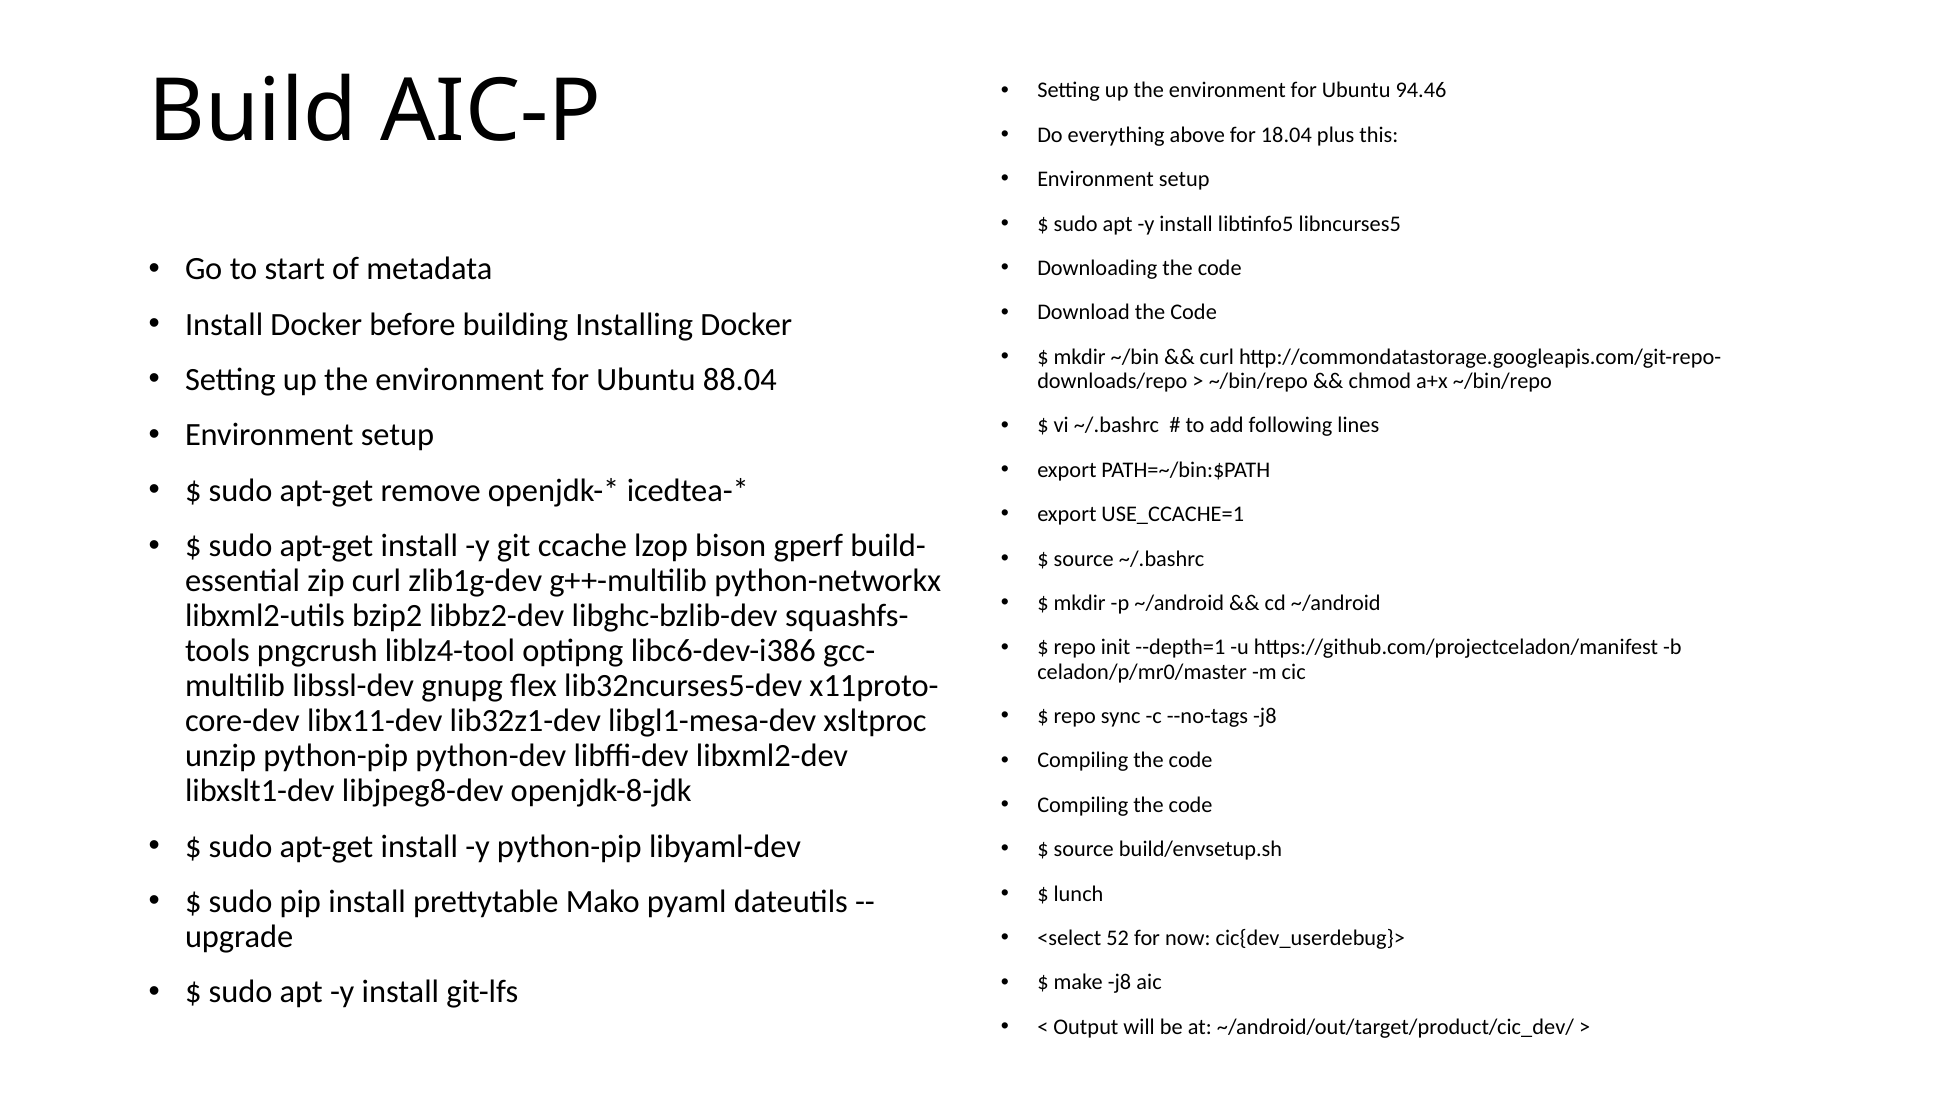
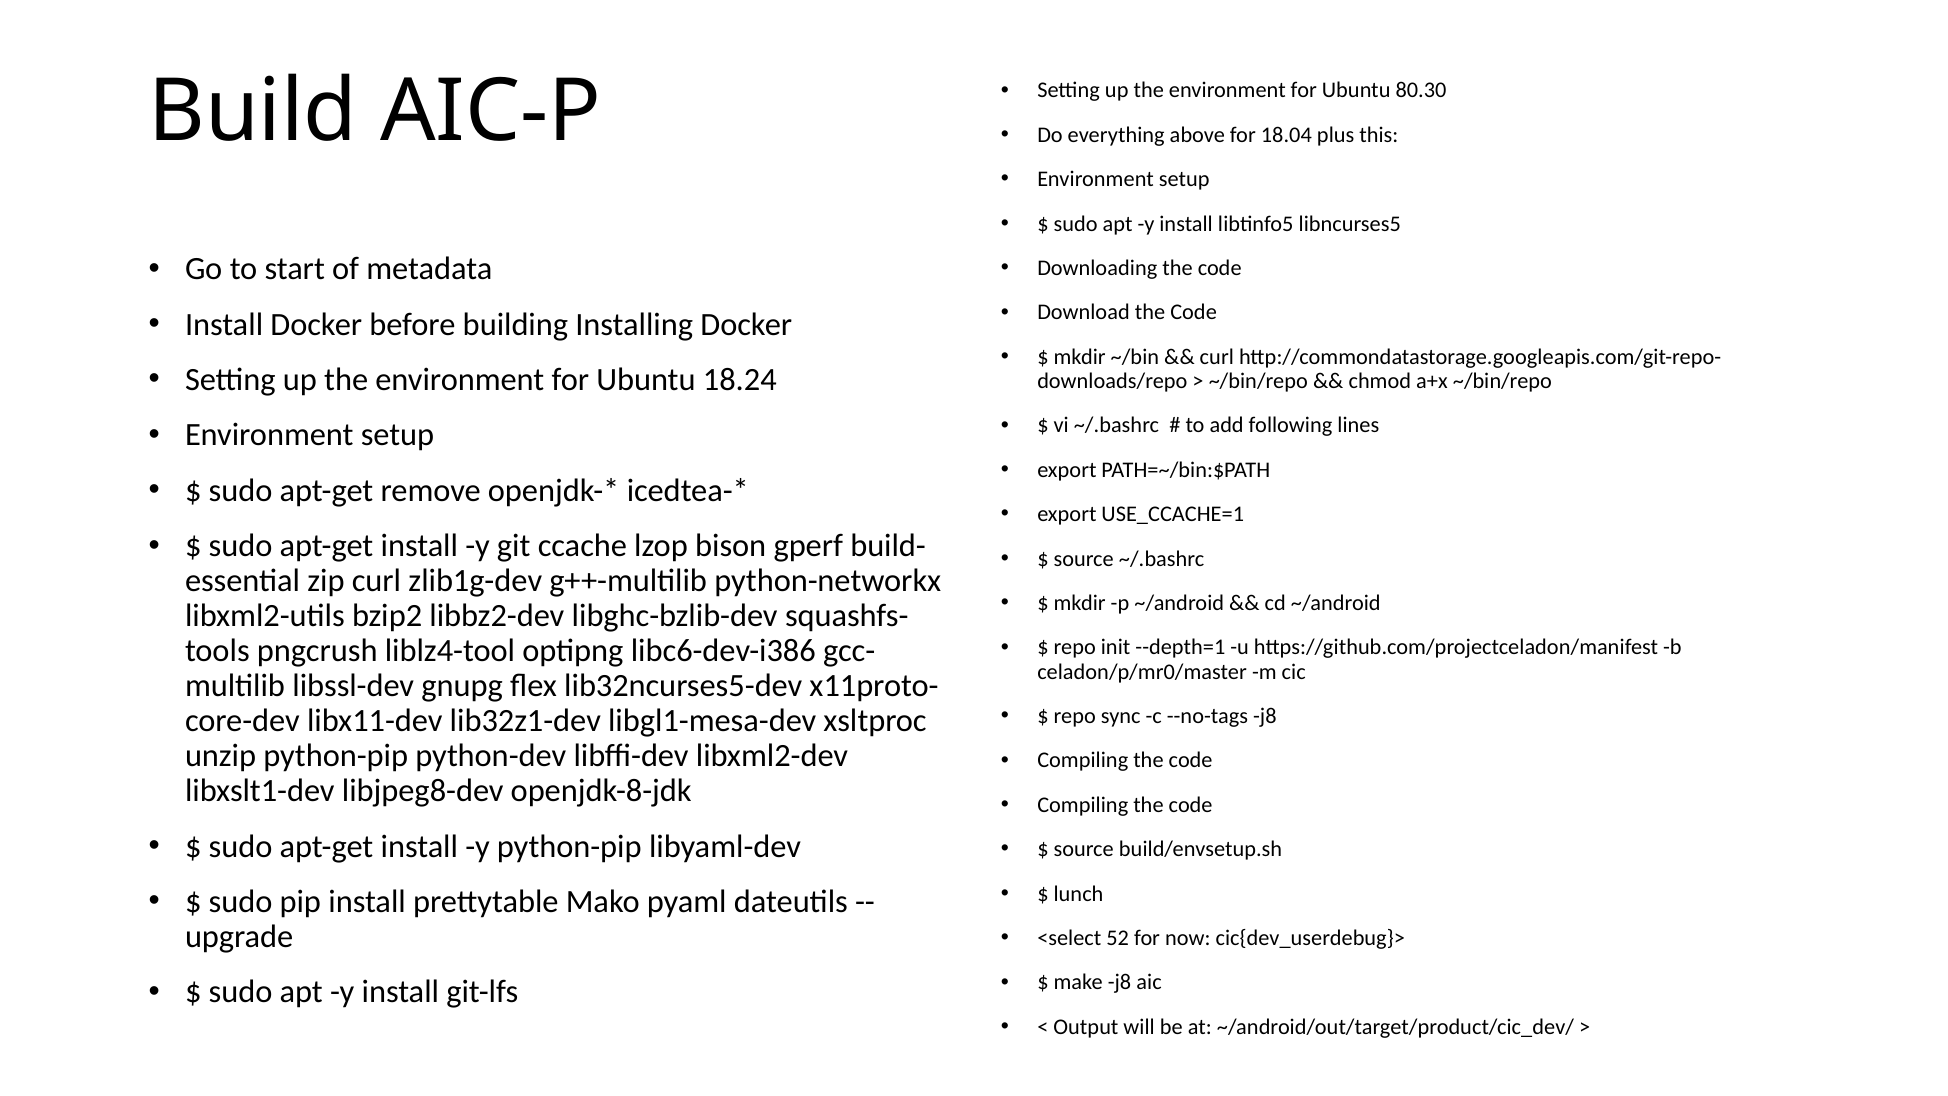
94.46: 94.46 -> 80.30
88.04: 88.04 -> 18.24
